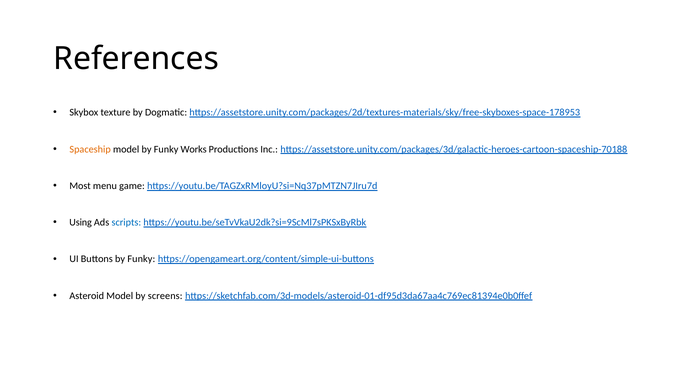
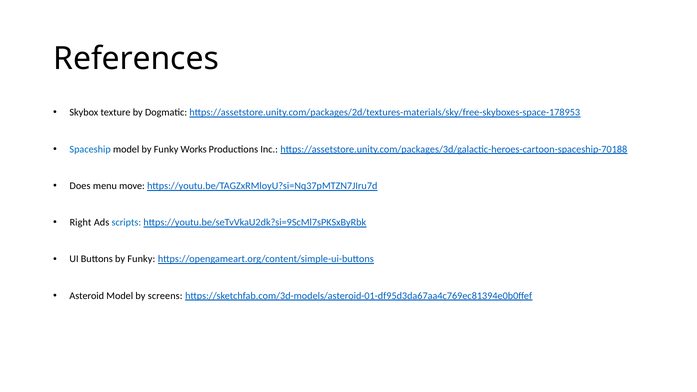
Spaceship colour: orange -> blue
Most: Most -> Does
game: game -> move
Using: Using -> Right
